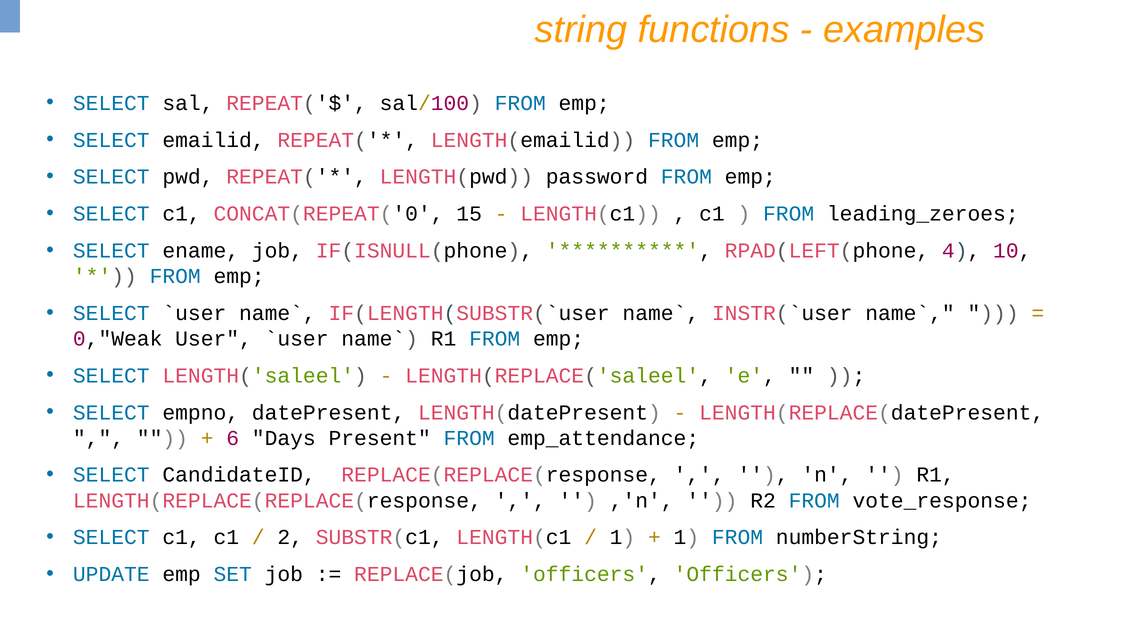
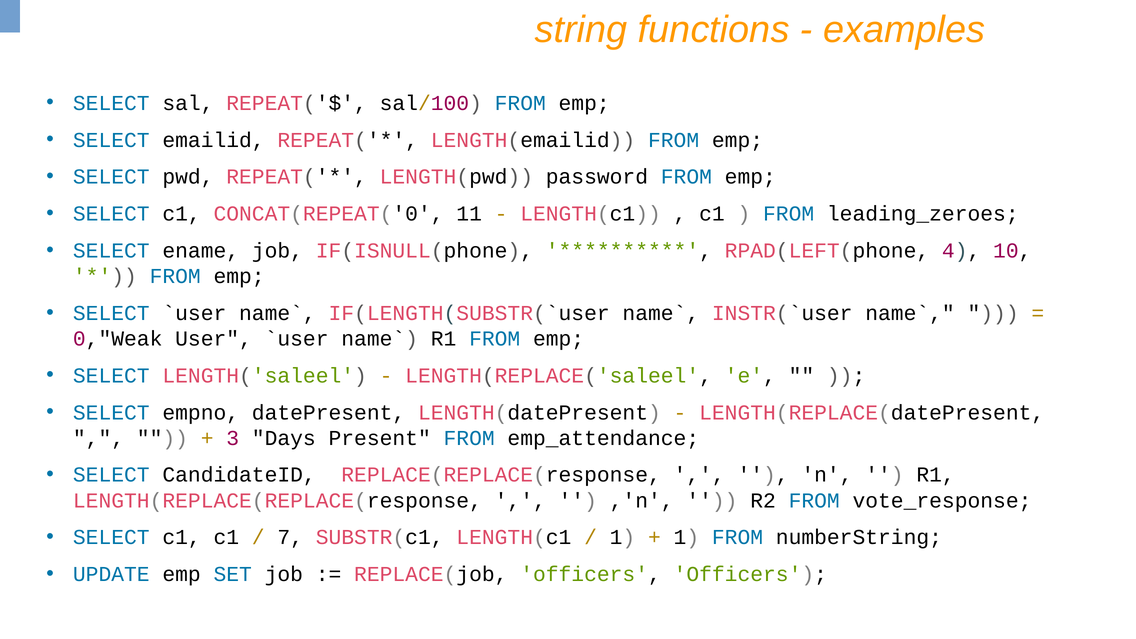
15: 15 -> 11
6: 6 -> 3
2: 2 -> 7
